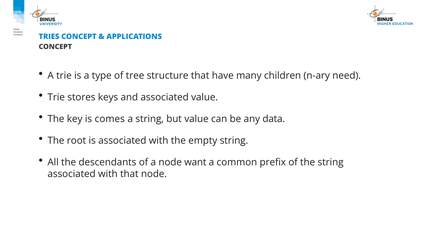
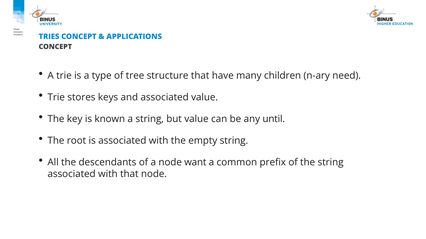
comes: comes -> known
data: data -> until
